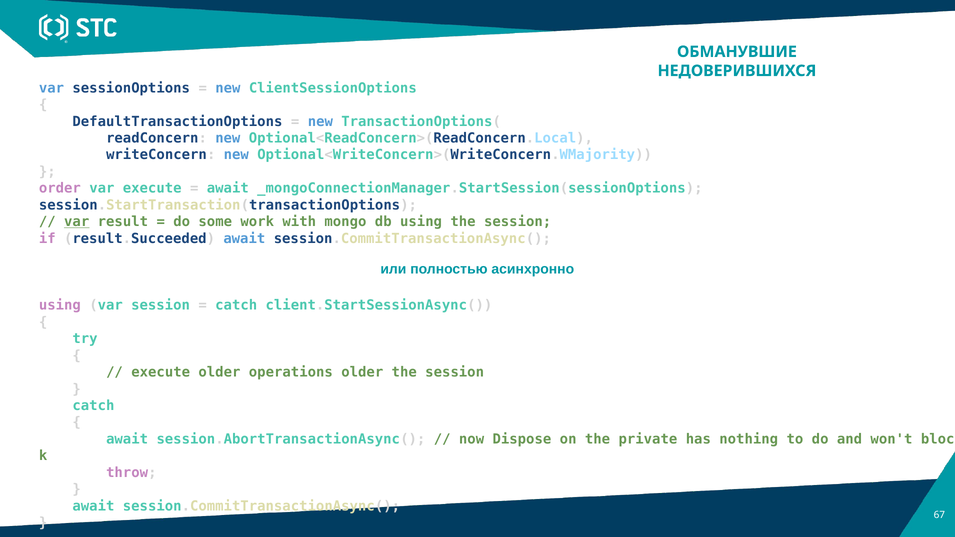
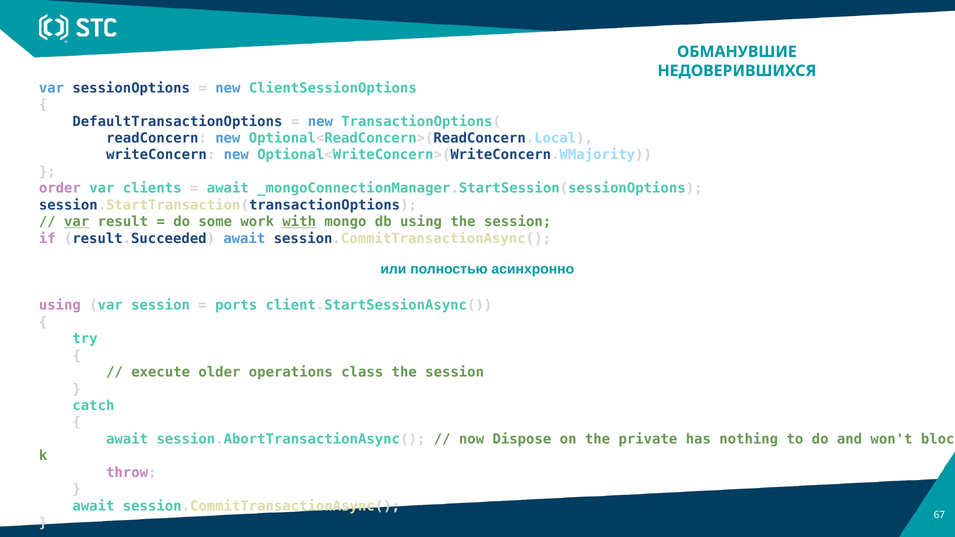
var execute: execute -> clients
with underline: none -> present
catch at (236, 305): catch -> ports
operations older: older -> class
